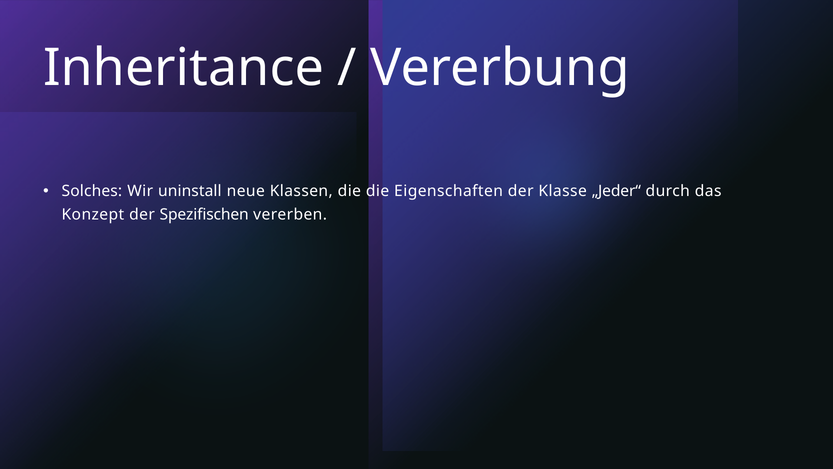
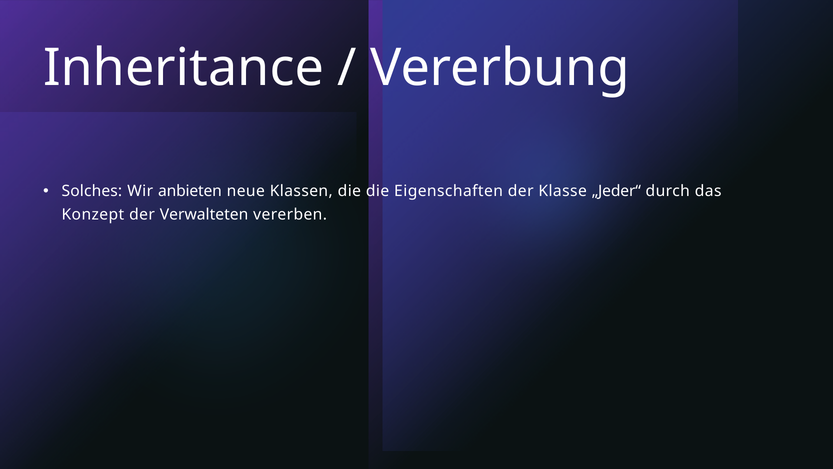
uninstall: uninstall -> anbieten
Spezifischen: Spezifischen -> Verwalteten
